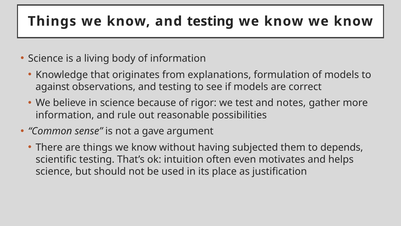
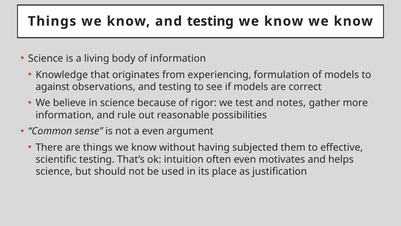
explanations: explanations -> experiencing
a gave: gave -> even
depends: depends -> effective
